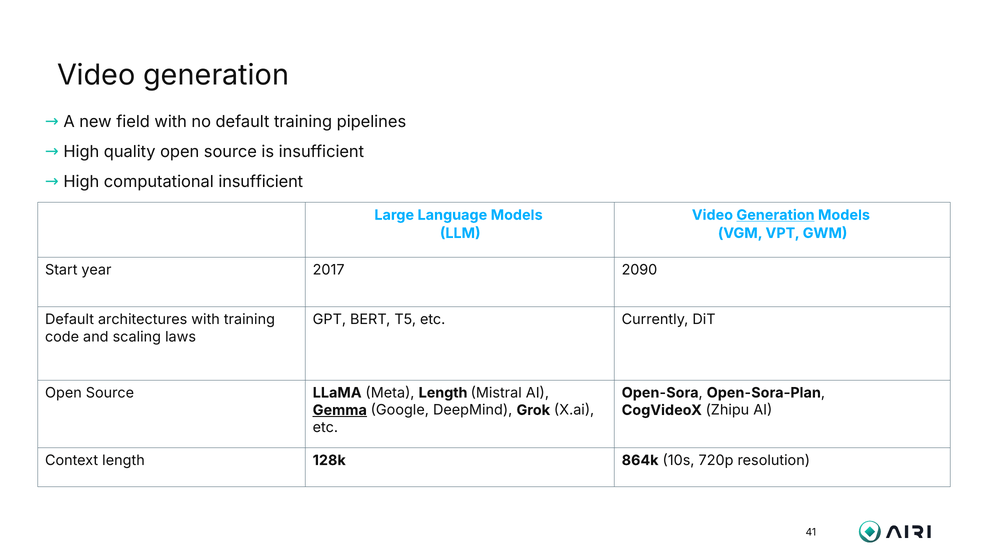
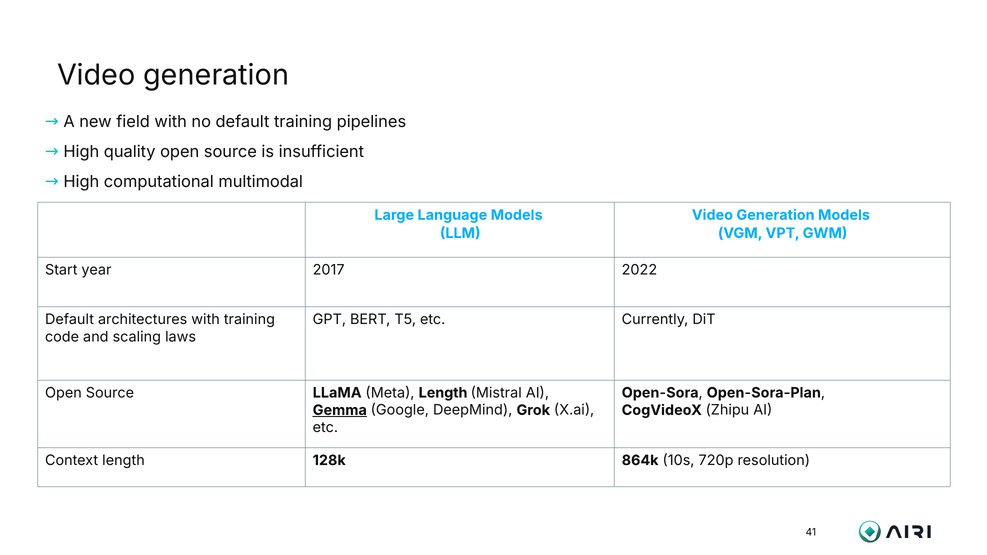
computational insufficient: insufficient -> multimodal
Generation at (775, 215) underline: present -> none
2090: 2090 -> 2022
